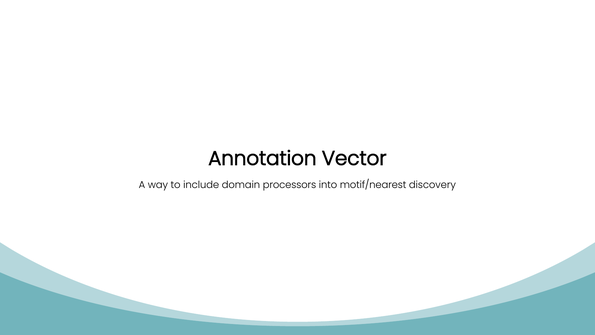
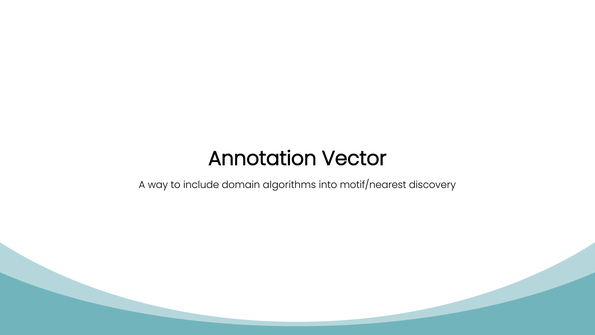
processors: processors -> algorithms
